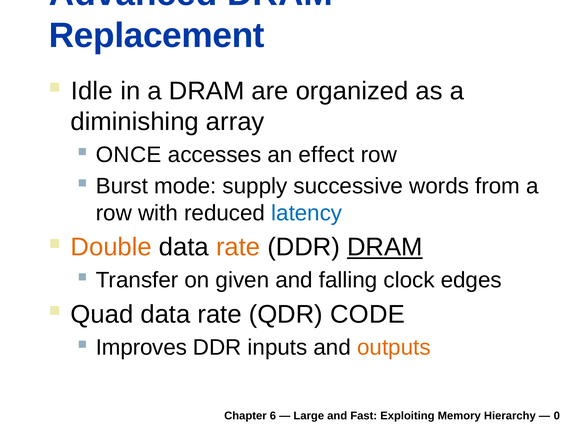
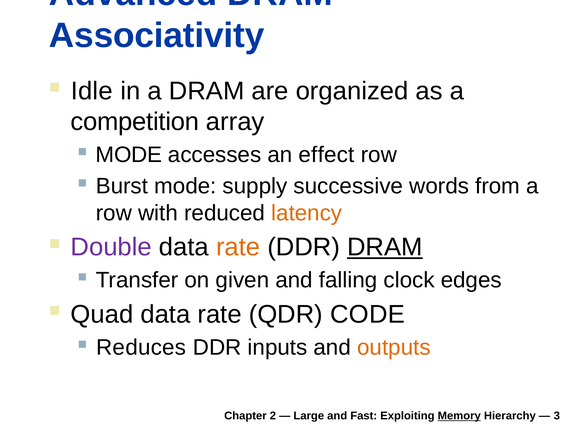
Replacement: Replacement -> Associativity
diminishing: diminishing -> competition
ONCE at (129, 155): ONCE -> MODE
latency colour: blue -> orange
Double colour: orange -> purple
Improves: Improves -> Reduces
6: 6 -> 2
Memory underline: none -> present
0: 0 -> 3
